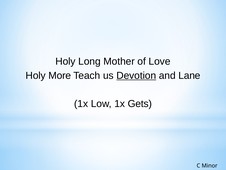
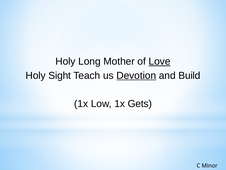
Love underline: none -> present
More: More -> Sight
Lane: Lane -> Build
